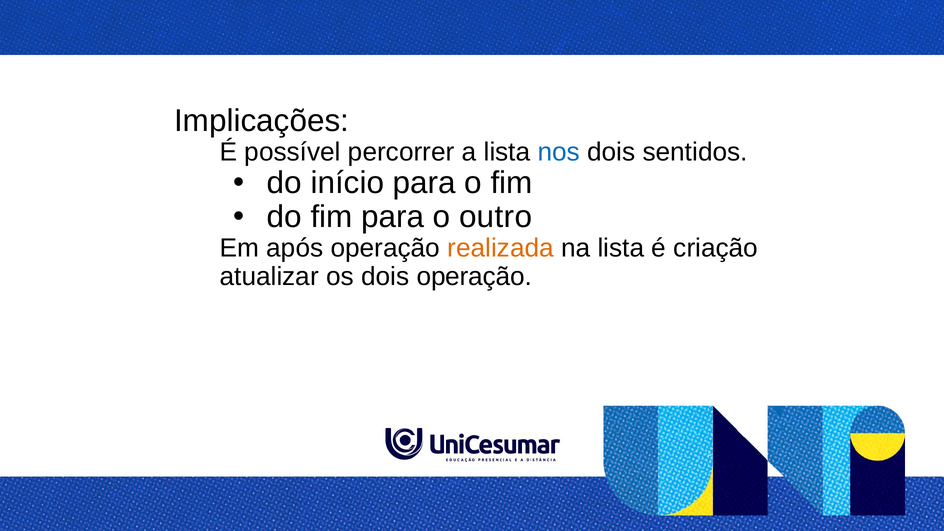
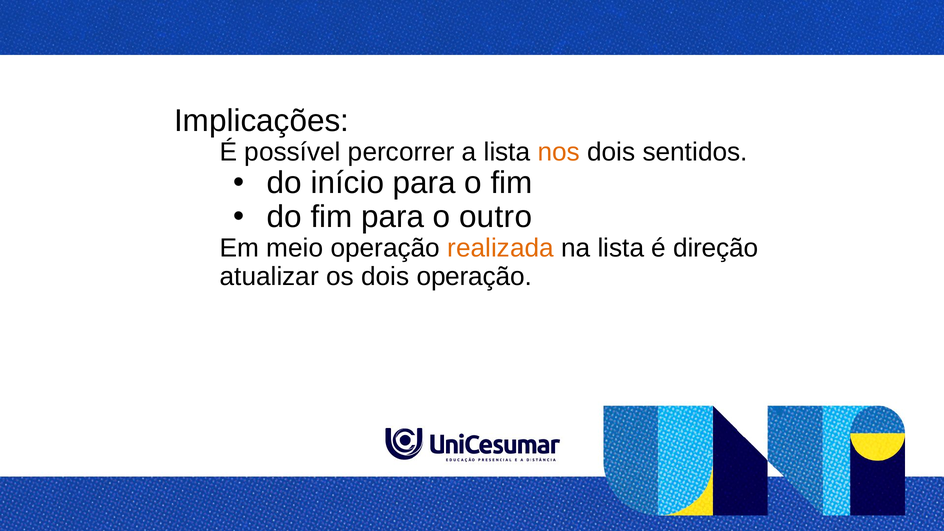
nos colour: blue -> orange
após: após -> meio
criação: criação -> direção
